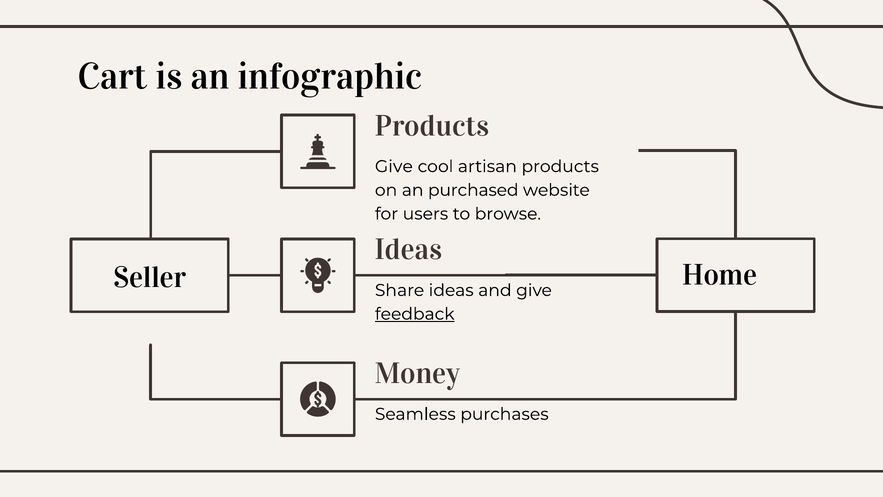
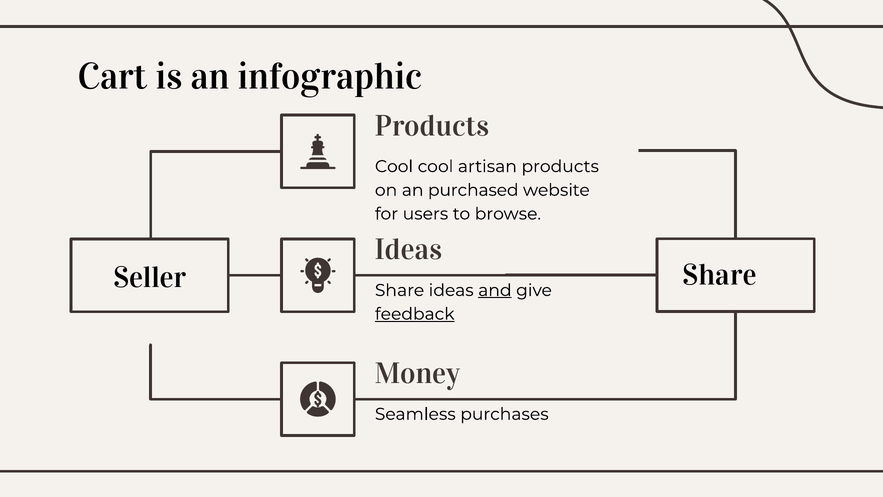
Give at (394, 166): Give -> Cool
Seller Home: Home -> Share
and underline: none -> present
